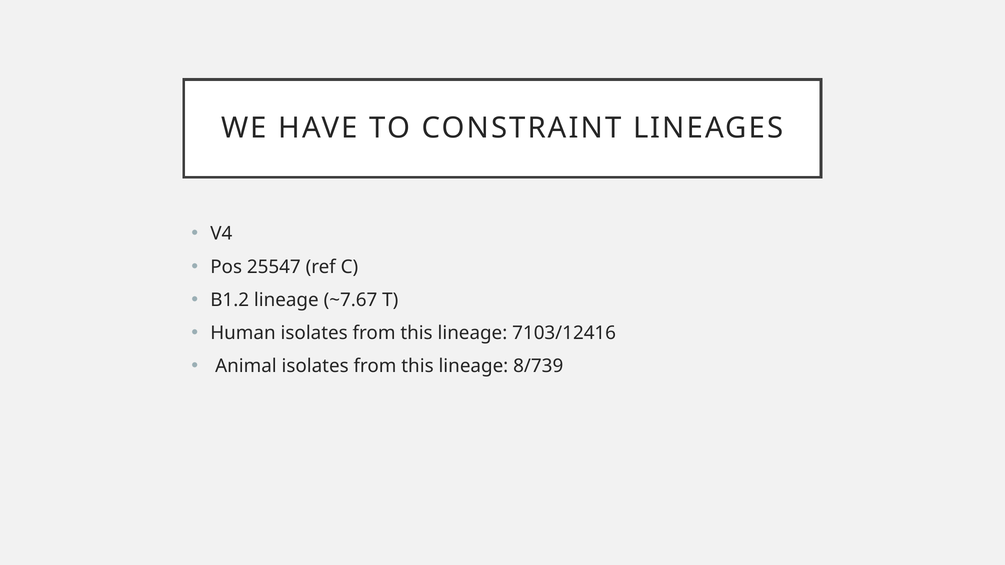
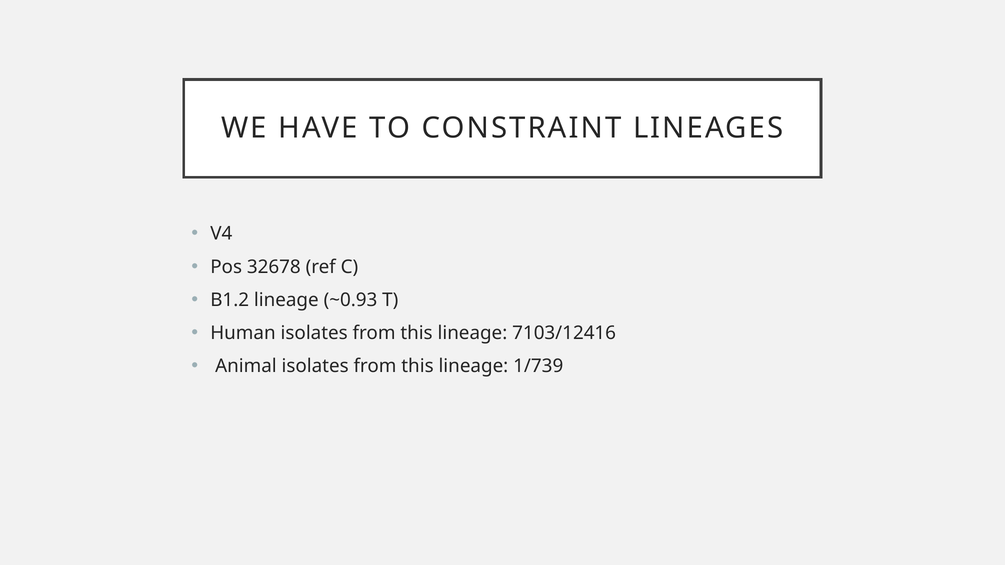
25547: 25547 -> 32678
~7.67: ~7.67 -> ~0.93
8/739: 8/739 -> 1/739
